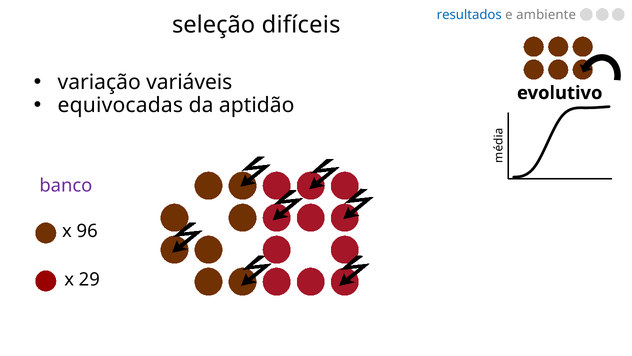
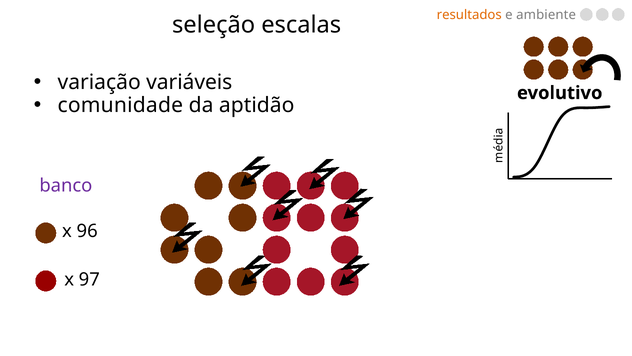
resultados colour: blue -> orange
difíceis: difíceis -> escalas
equivocadas: equivocadas -> comunidade
29: 29 -> 97
